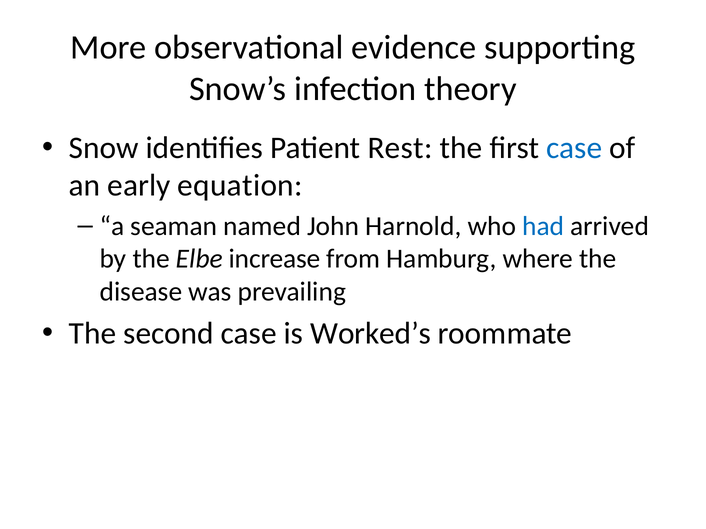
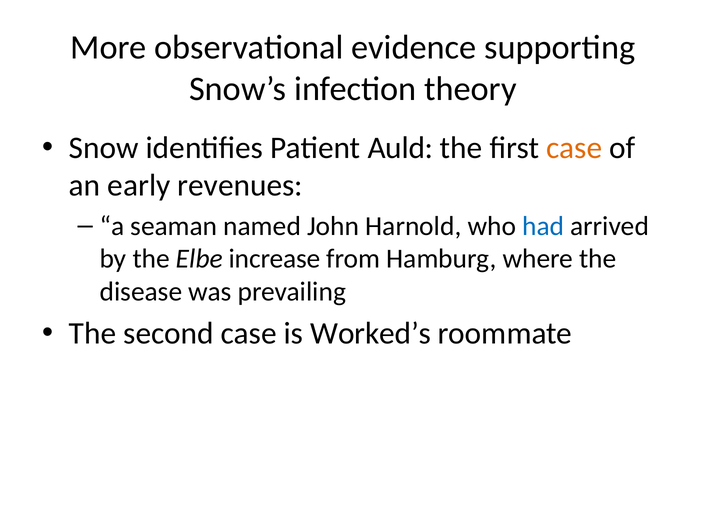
Rest: Rest -> Auld
case at (574, 148) colour: blue -> orange
equation: equation -> revenues
